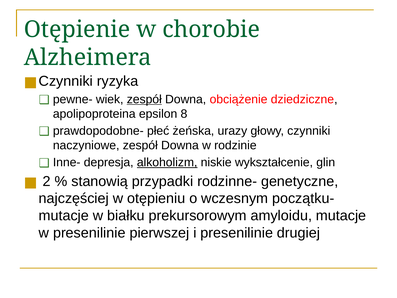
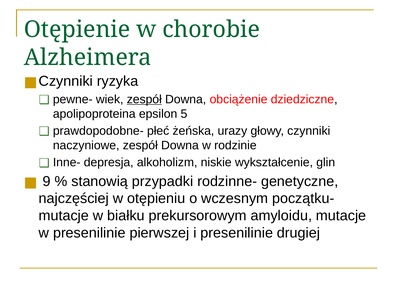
8: 8 -> 5
alkoholizm underline: present -> none
2: 2 -> 9
